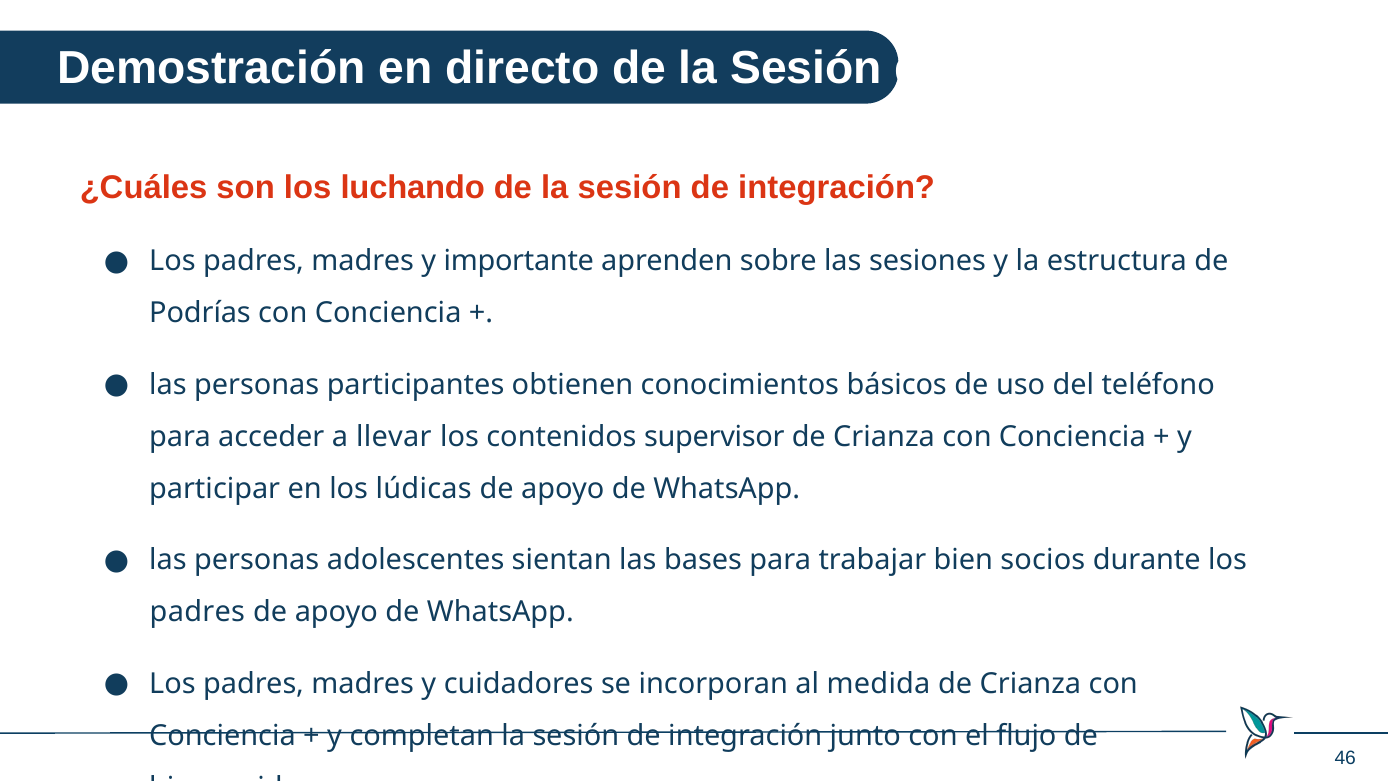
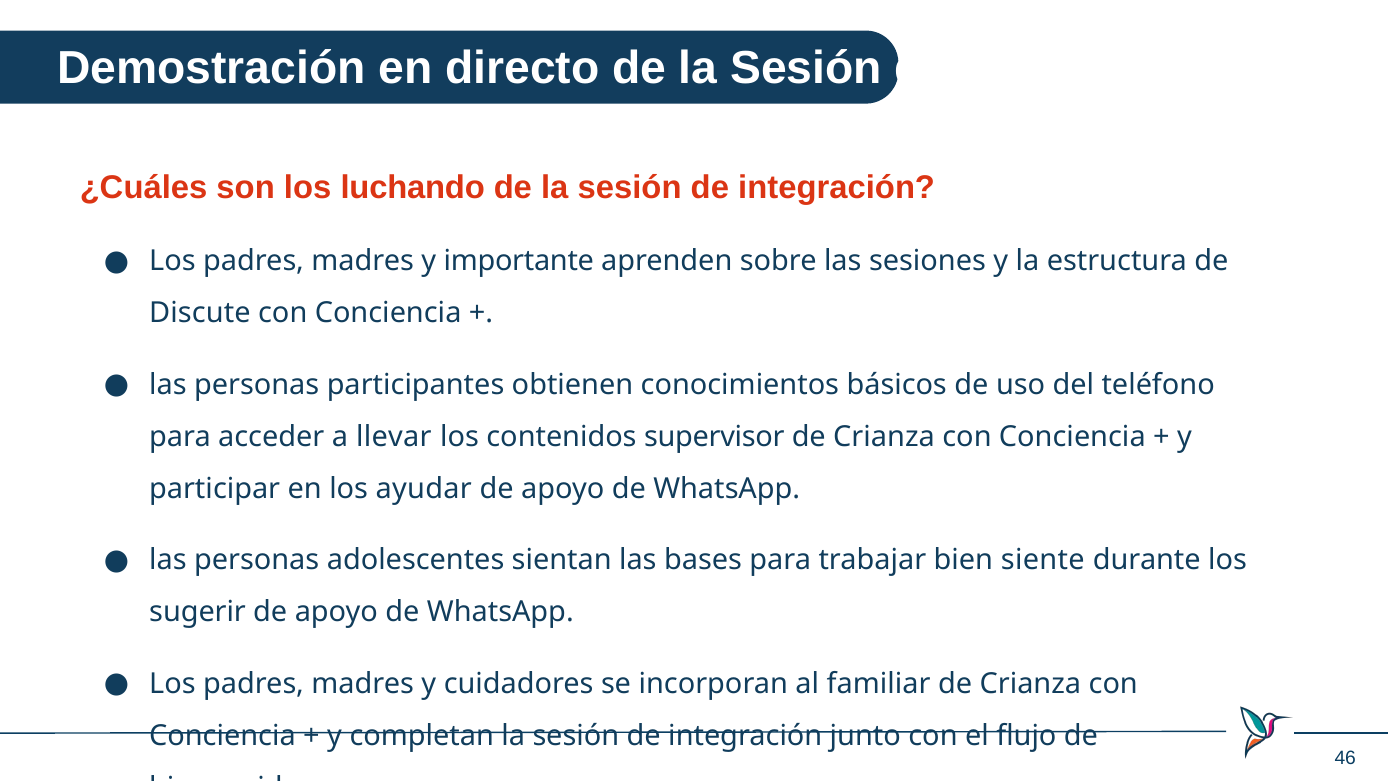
Podrías: Podrías -> Discute
lúdicas: lúdicas -> ayudar
socios: socios -> siente
padres at (197, 612): padres -> sugerir
medida: medida -> familiar
